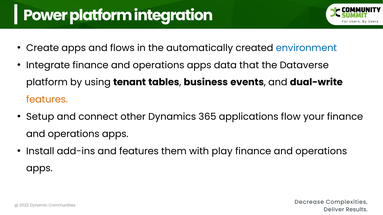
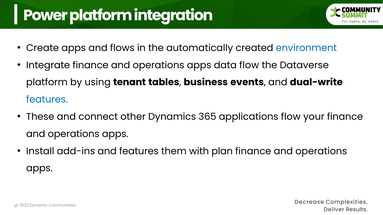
data that: that -> flow
features at (47, 100) colour: orange -> blue
Setup: Setup -> These
play: play -> plan
